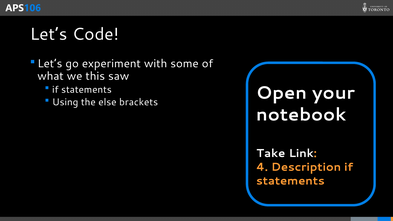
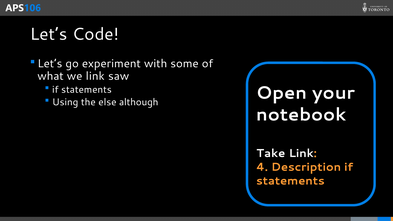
we this: this -> link
brackets: brackets -> although
